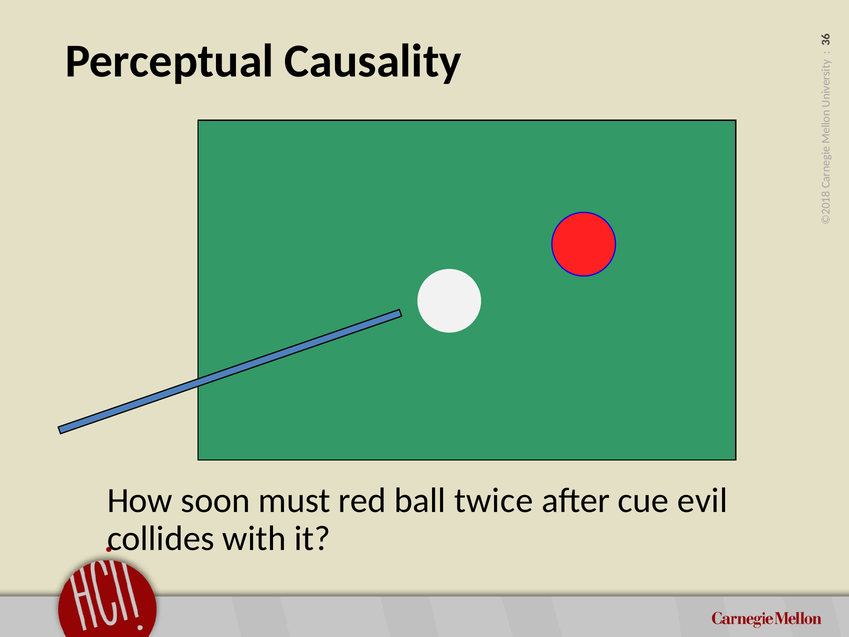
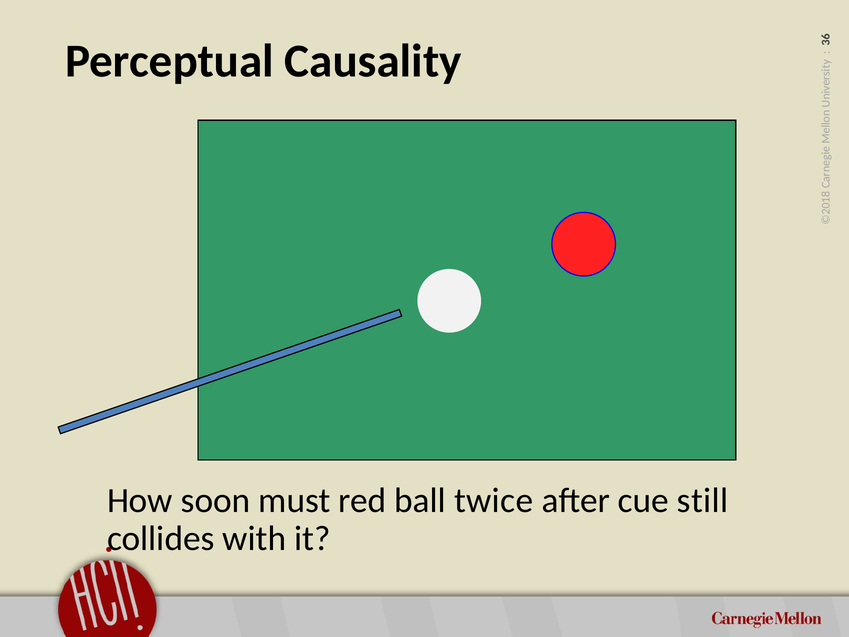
evil: evil -> still
